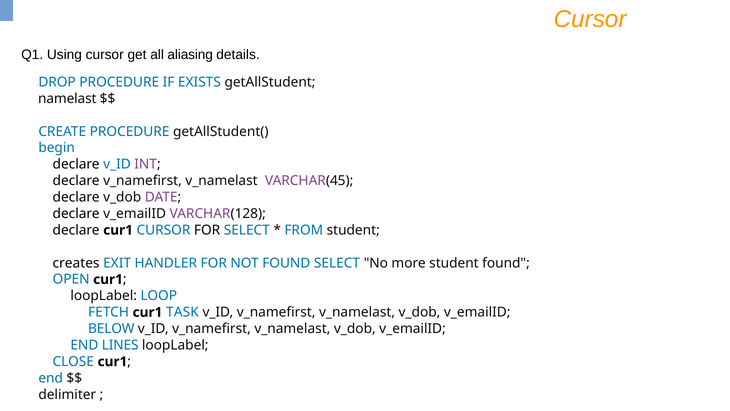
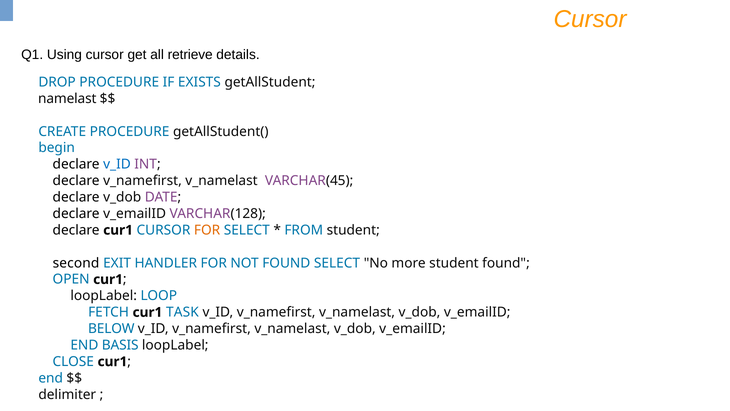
aliasing: aliasing -> retrieve
FOR at (207, 230) colour: black -> orange
creates: creates -> second
LINES: LINES -> BASIS
